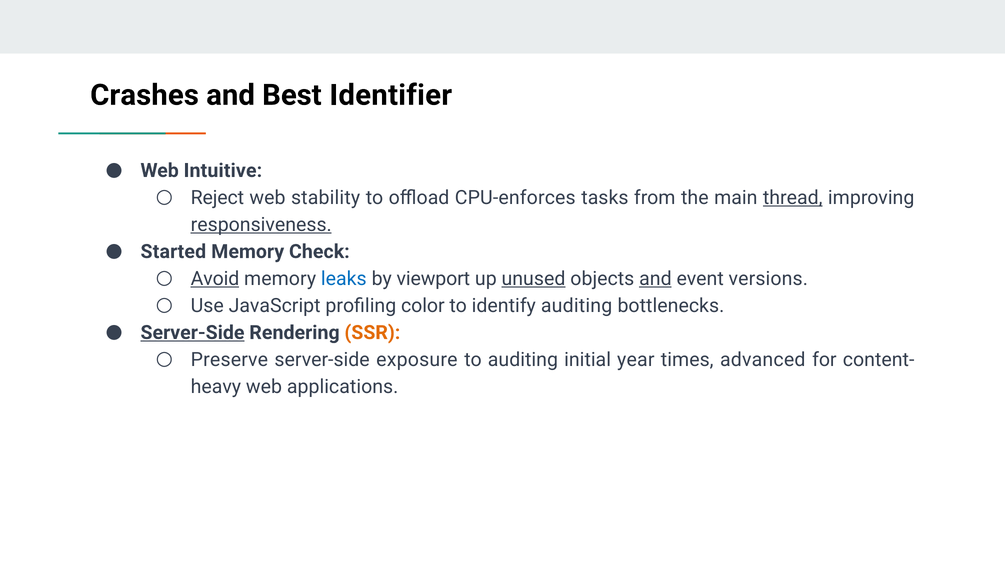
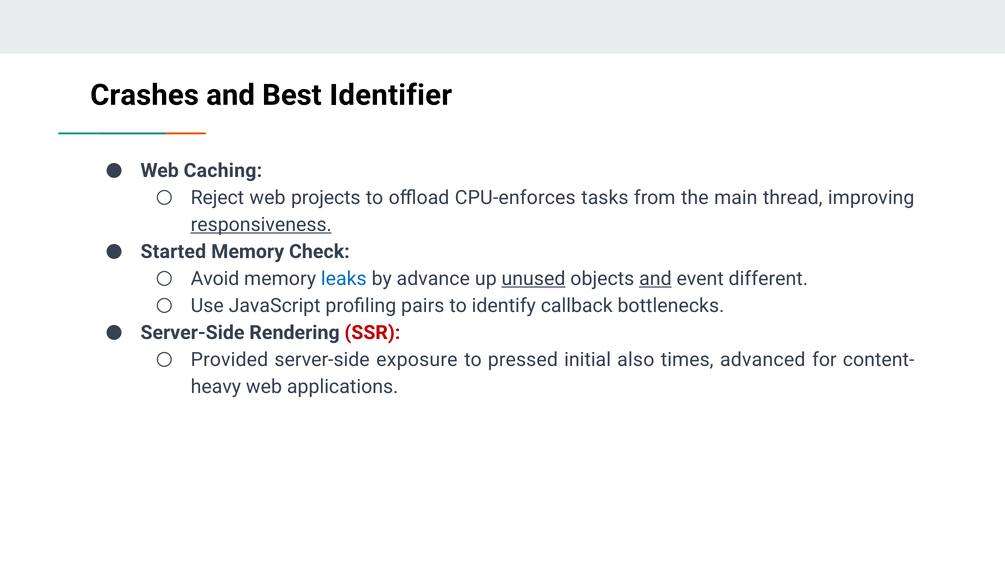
Intuitive: Intuitive -> Caching
stability: stability -> projects
thread underline: present -> none
Avoid underline: present -> none
viewport: viewport -> advance
versions: versions -> different
color: color -> pairs
identify auditing: auditing -> callback
Server-Side at (192, 333) underline: present -> none
SSR colour: orange -> red
Preserve: Preserve -> Provided
to auditing: auditing -> pressed
year: year -> also
